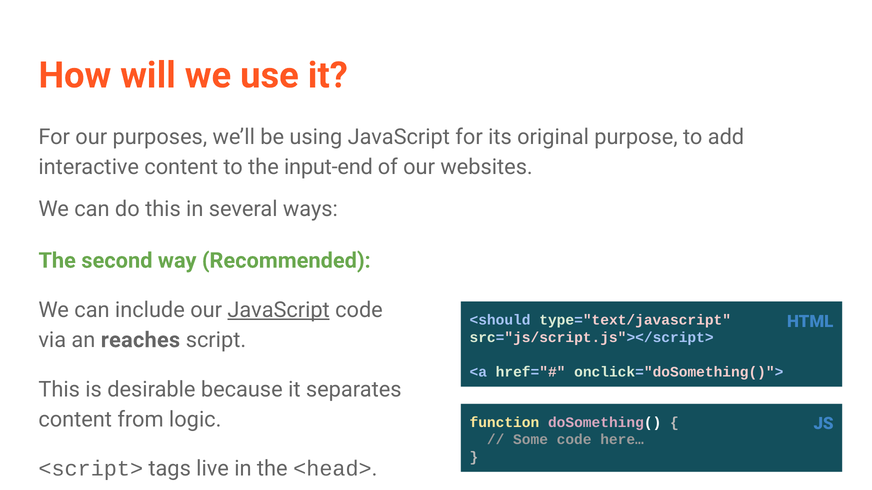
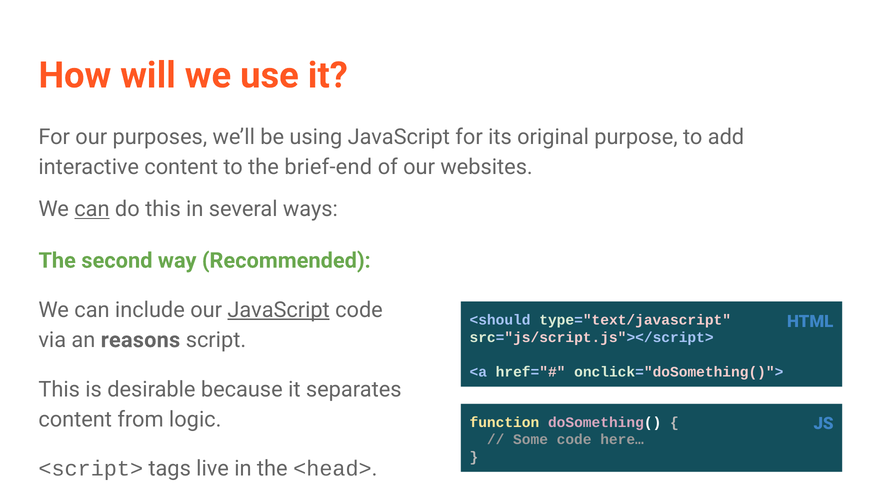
input-end: input-end -> brief-end
can at (92, 209) underline: none -> present
reaches: reaches -> reasons
